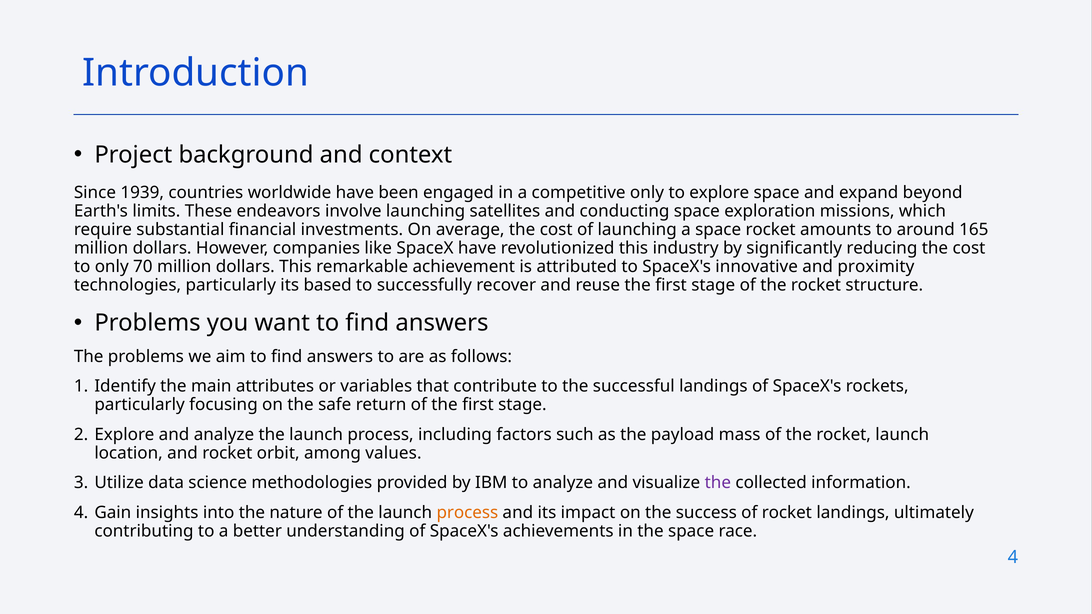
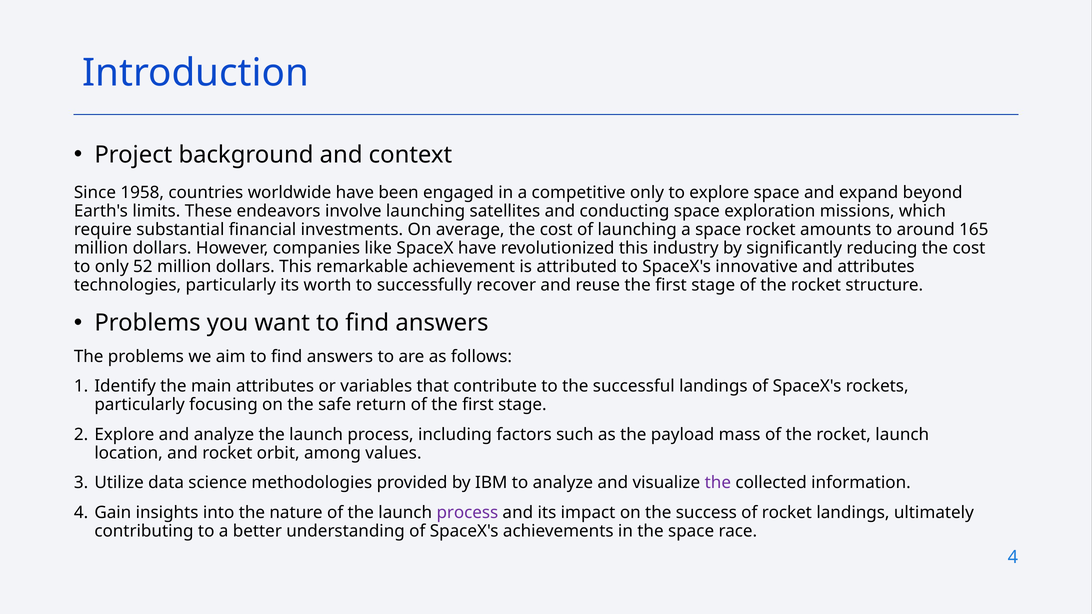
1939: 1939 -> 1958
70: 70 -> 52
and proximity: proximity -> attributes
based: based -> worth
process at (467, 513) colour: orange -> purple
